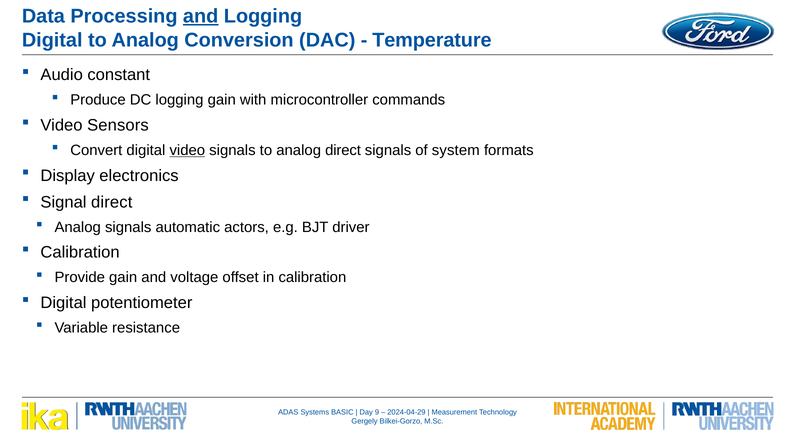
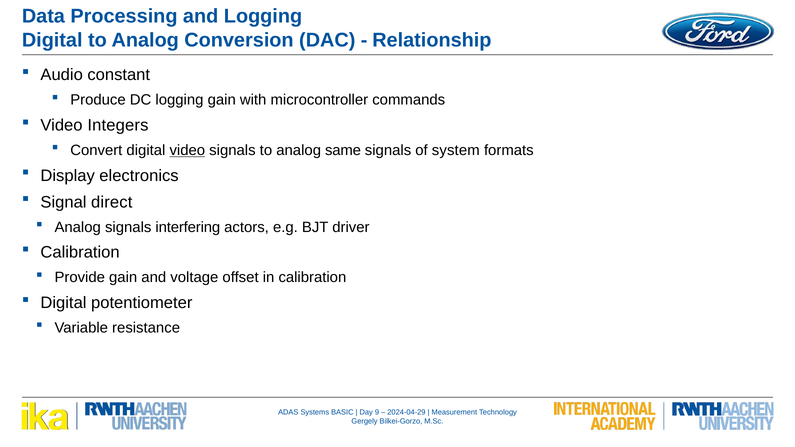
and at (201, 16) underline: present -> none
Temperature: Temperature -> Relationship
Sensors: Sensors -> Integers
analog direct: direct -> same
automatic: automatic -> interfering
